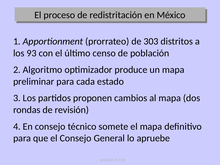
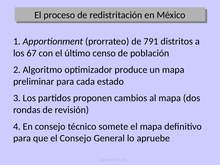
303: 303 -> 791
93: 93 -> 67
